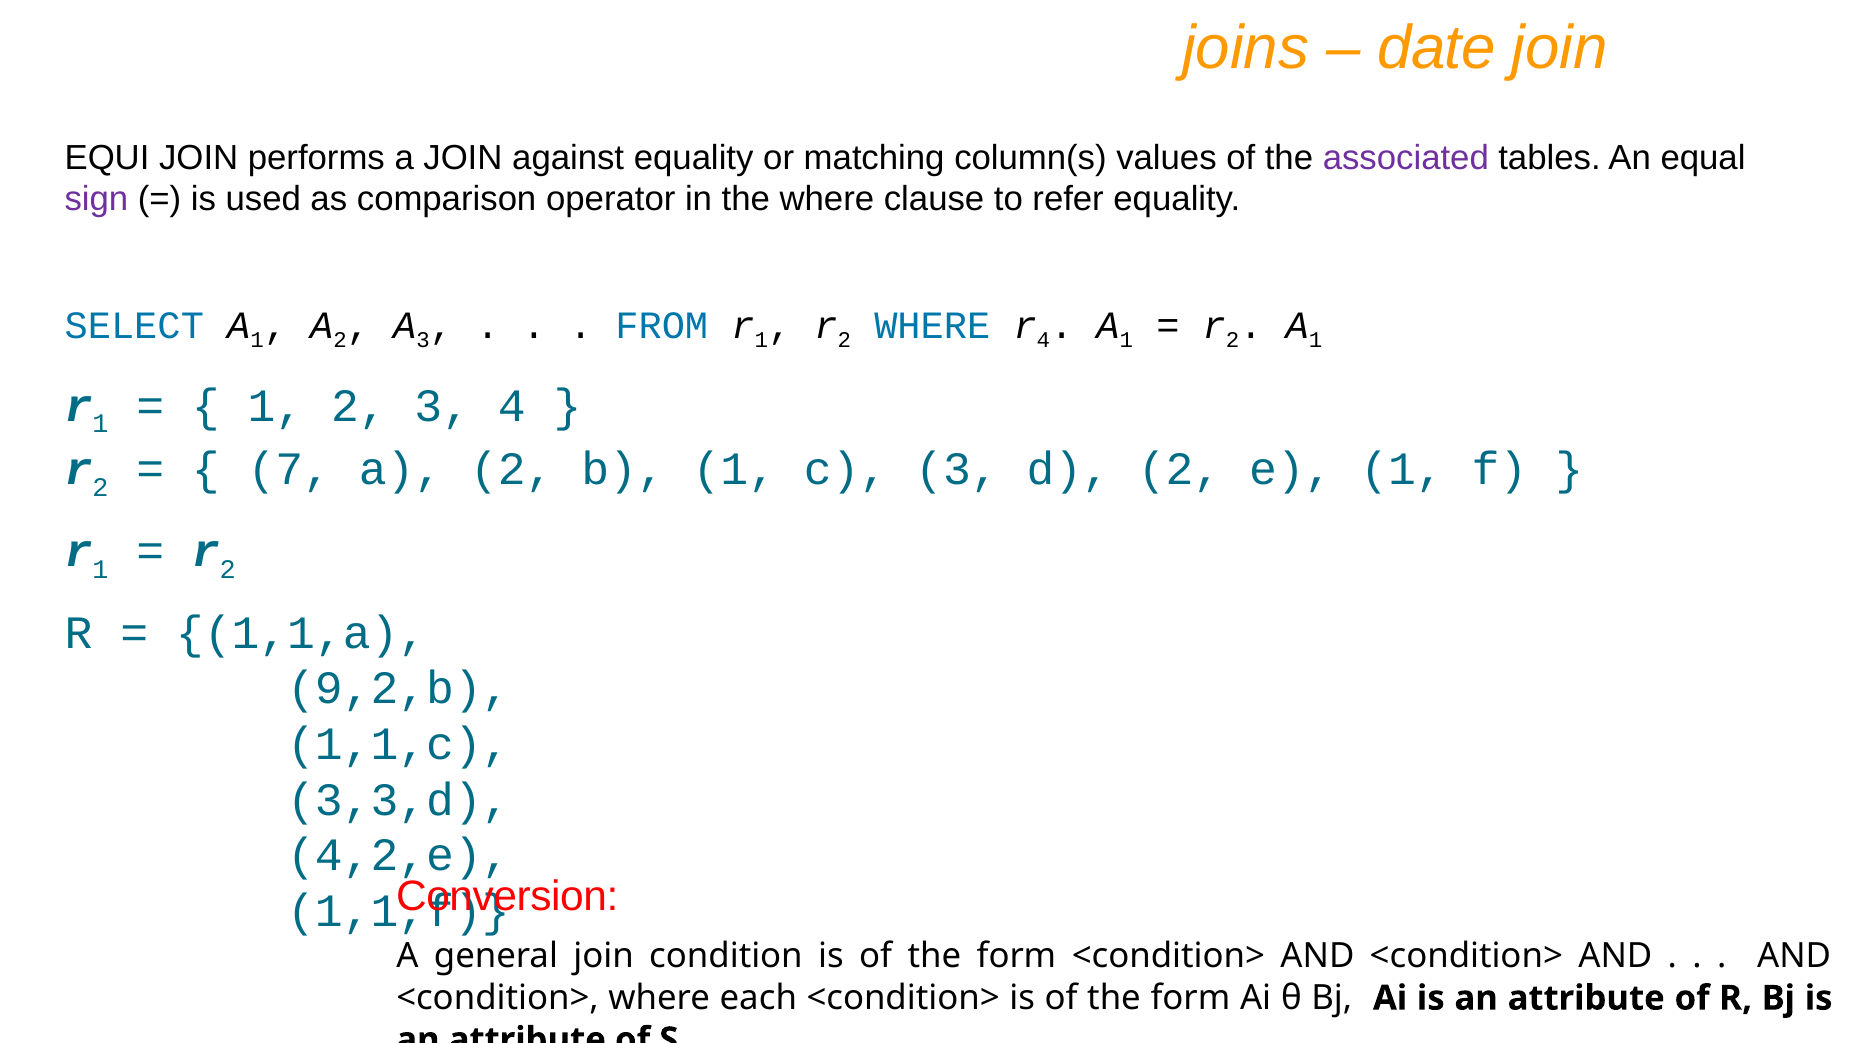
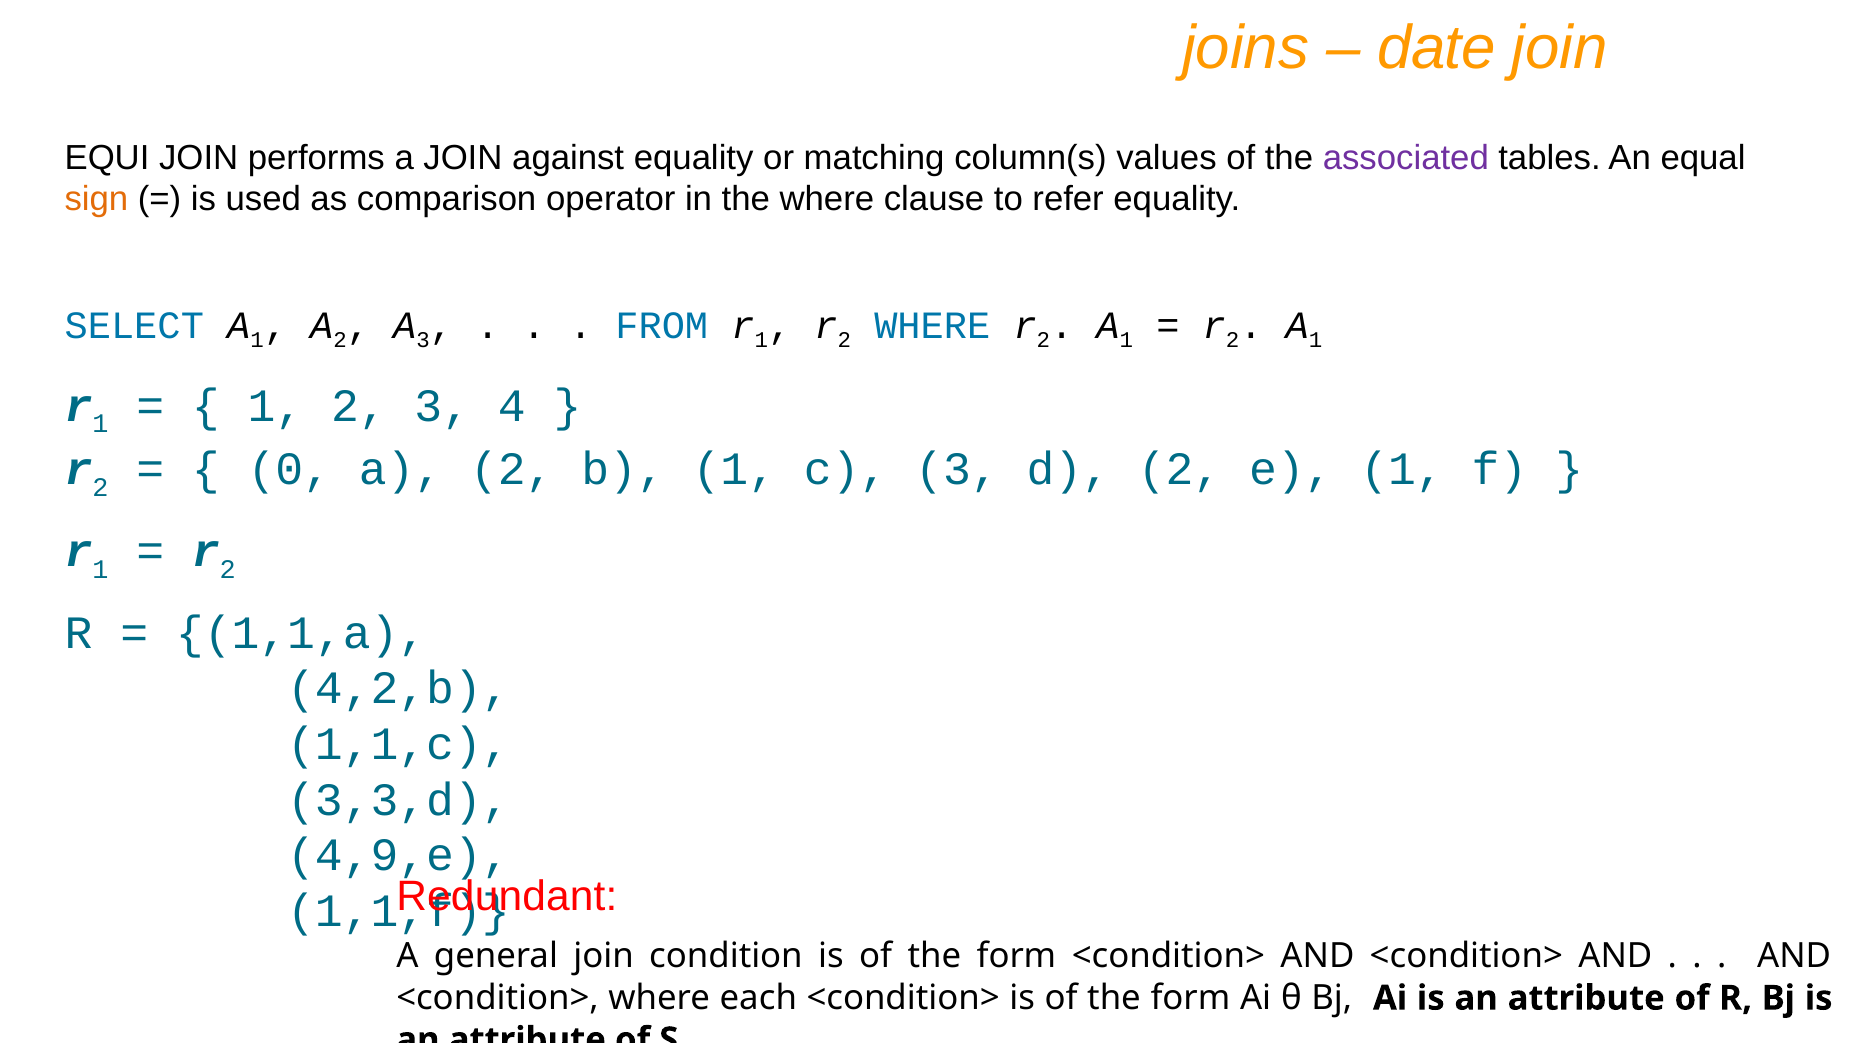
sign colour: purple -> orange
WHERE r 4: 4 -> 2
7: 7 -> 0
9,2,b: 9,2,b -> 4,2,b
4,2,e: 4,2,e -> 4,9,e
Conversion: Conversion -> Redundant
